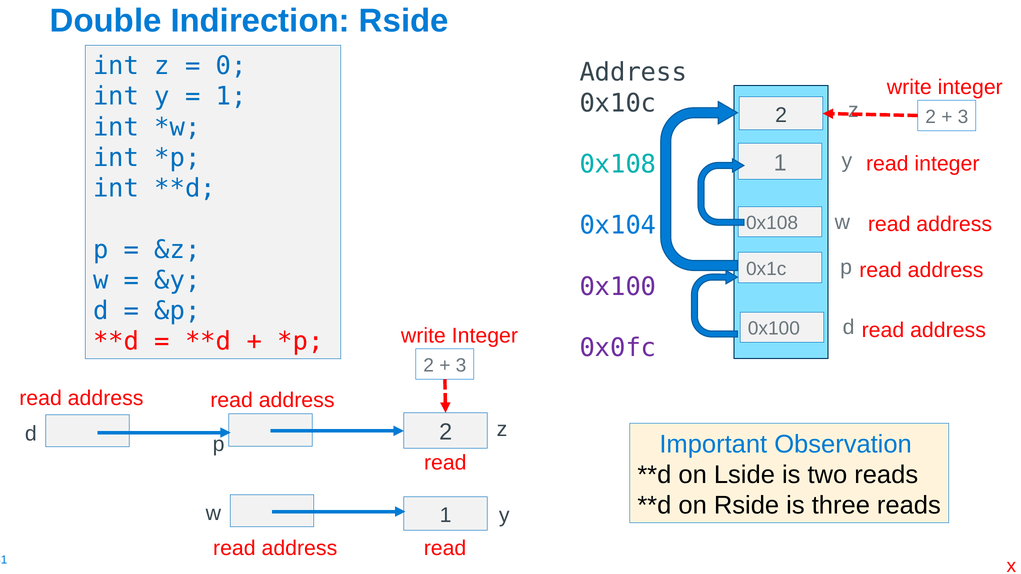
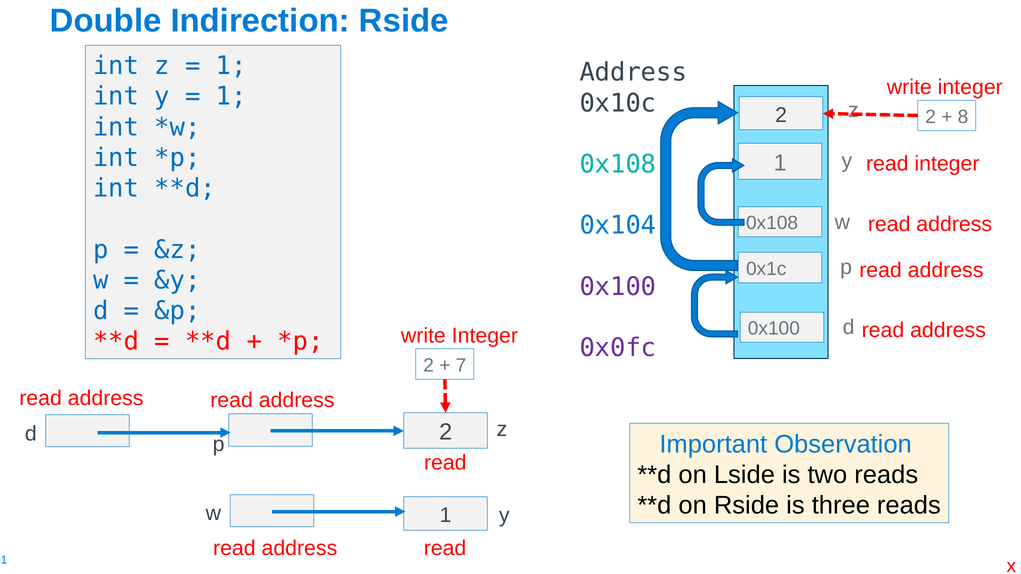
0 at (231, 66): 0 -> 1
3 at (963, 117): 3 -> 8
3 at (461, 365): 3 -> 7
